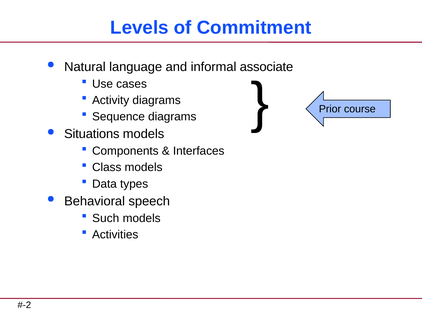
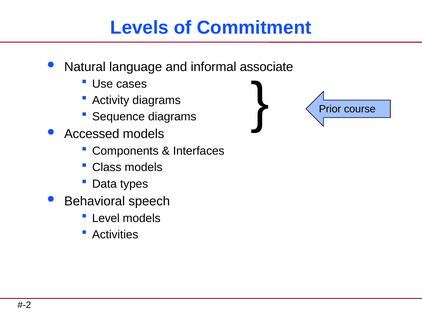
Situations: Situations -> Accessed
Such: Such -> Level
